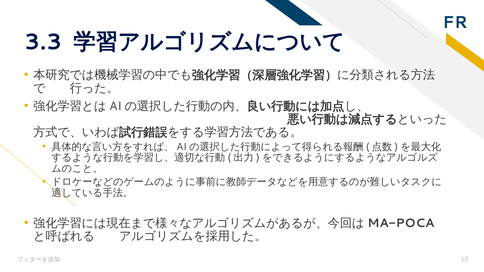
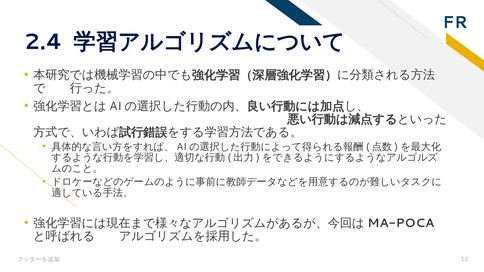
3.3: 3.3 -> 2.4
